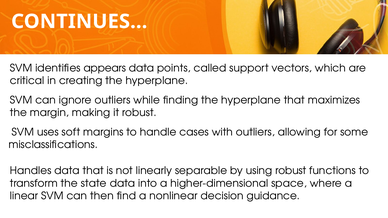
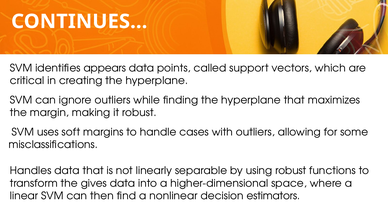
state: state -> gives
guidance: guidance -> estimators
